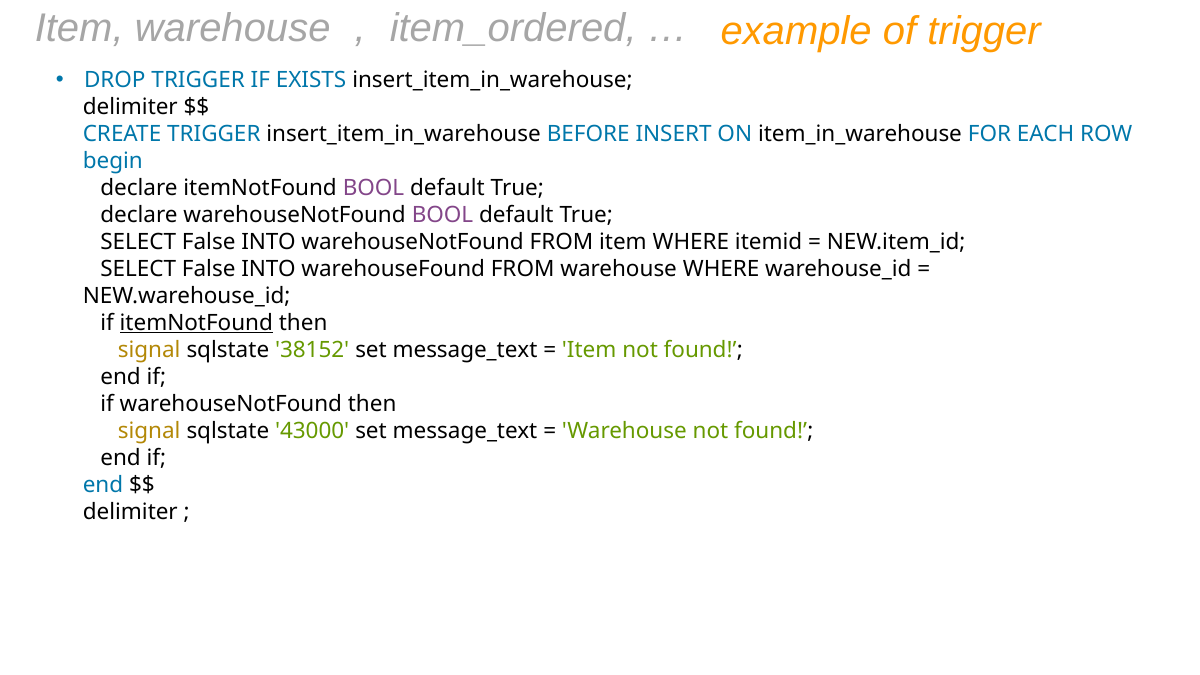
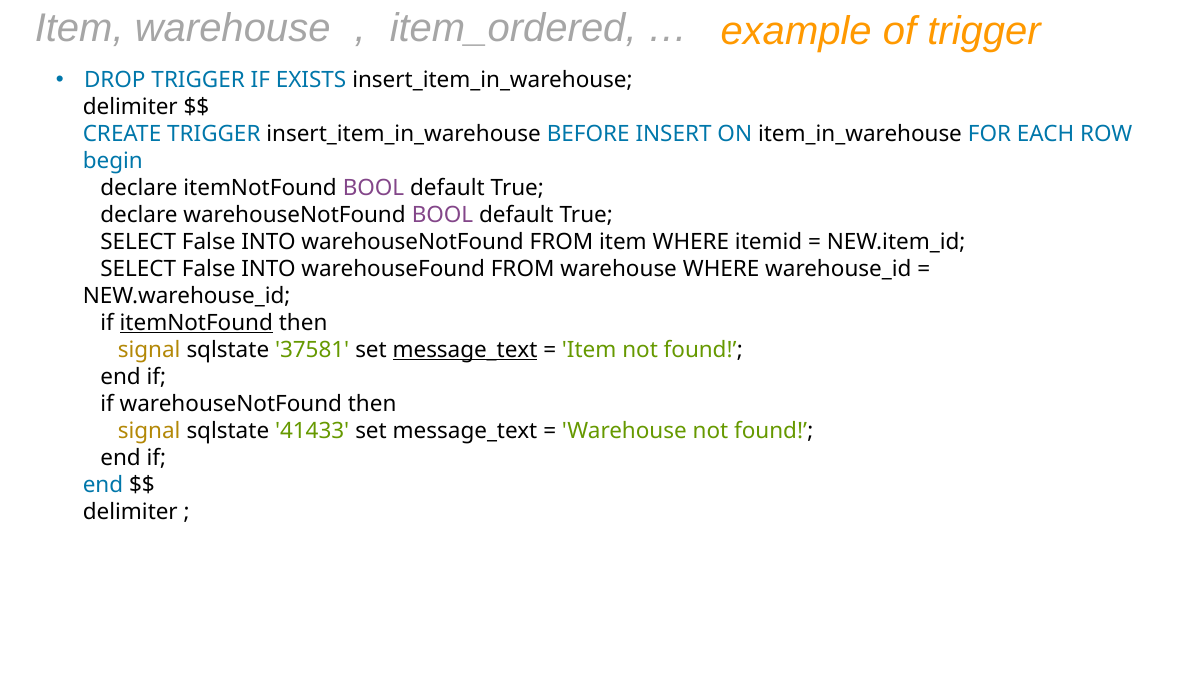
38152: 38152 -> 37581
message_text at (465, 350) underline: none -> present
43000: 43000 -> 41433
